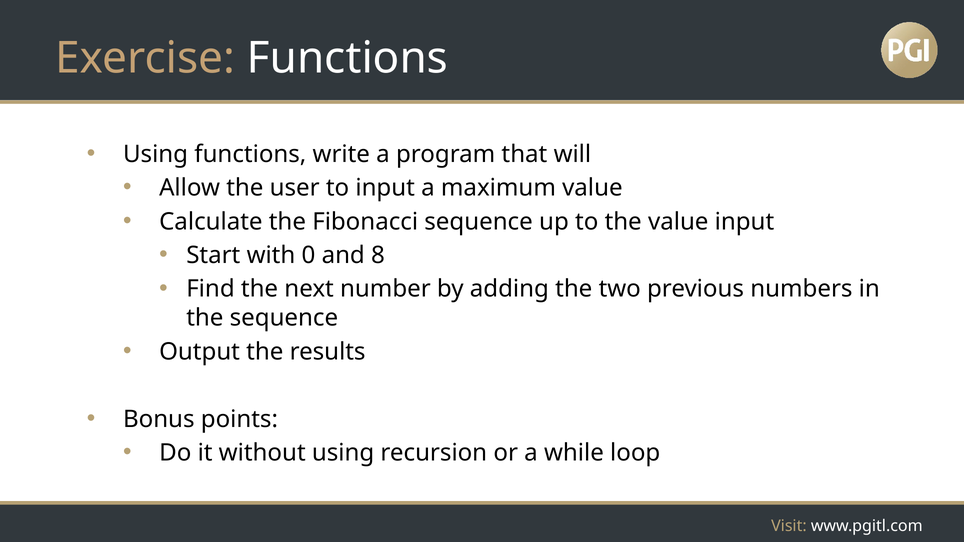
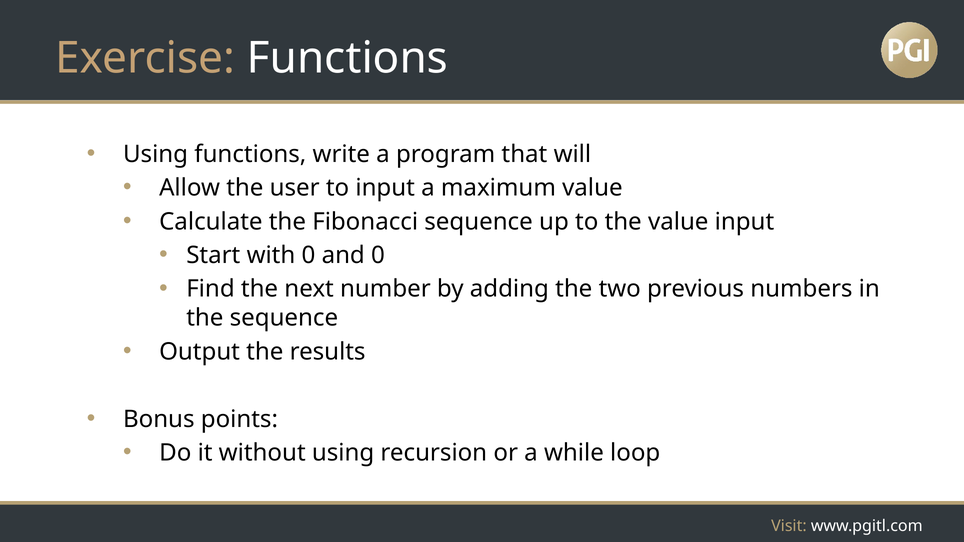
and 8: 8 -> 0
